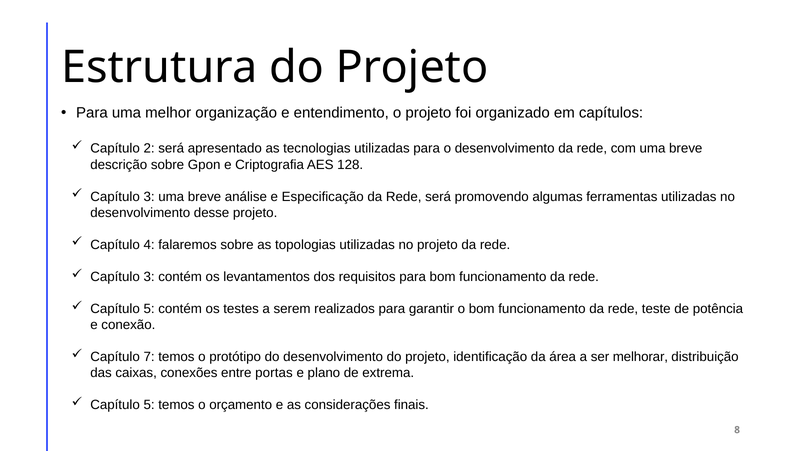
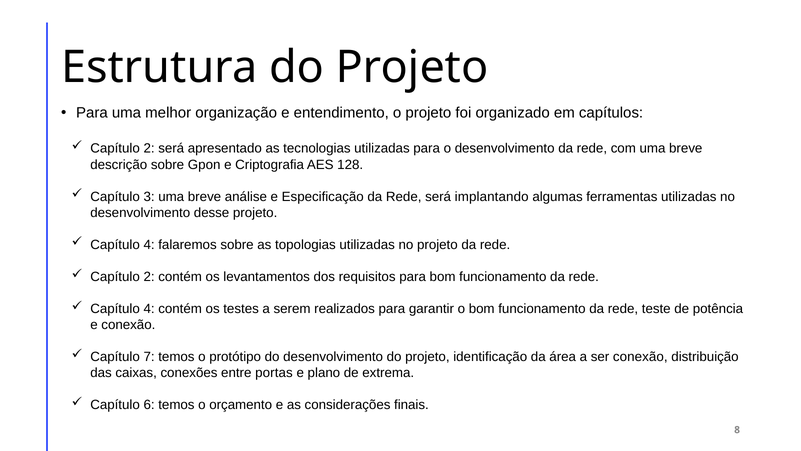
promovendo: promovendo -> implantando
3 at (149, 277): 3 -> 2
5 at (149, 309): 5 -> 4
ser melhorar: melhorar -> conexão
5 at (149, 405): 5 -> 6
